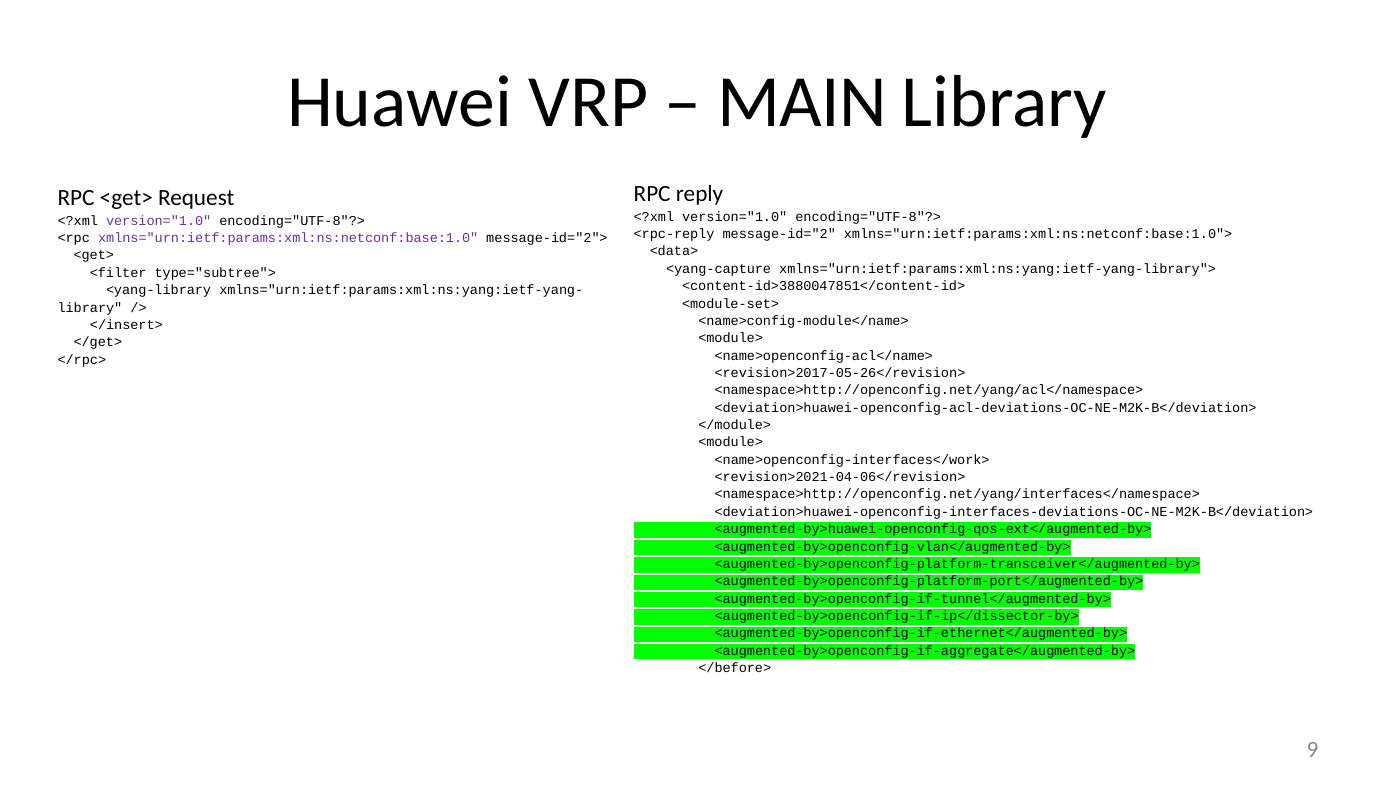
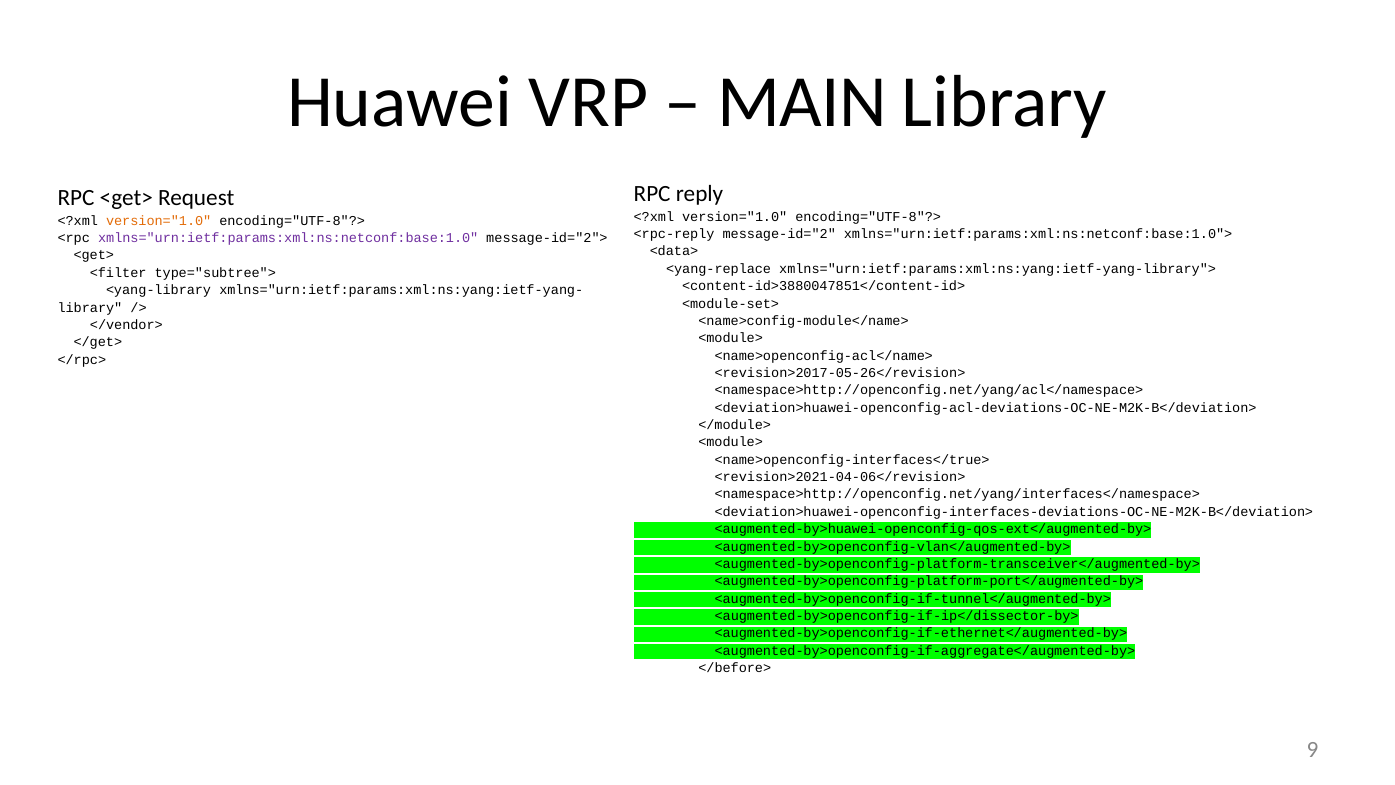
version="1.0 at (159, 221) colour: purple -> orange
<yang-capture: <yang-capture -> <yang-replace
</insert>: </insert> -> </vendor>
<name>openconfig-interfaces</work>: <name>openconfig-interfaces</work> -> <name>openconfig-interfaces</true>
